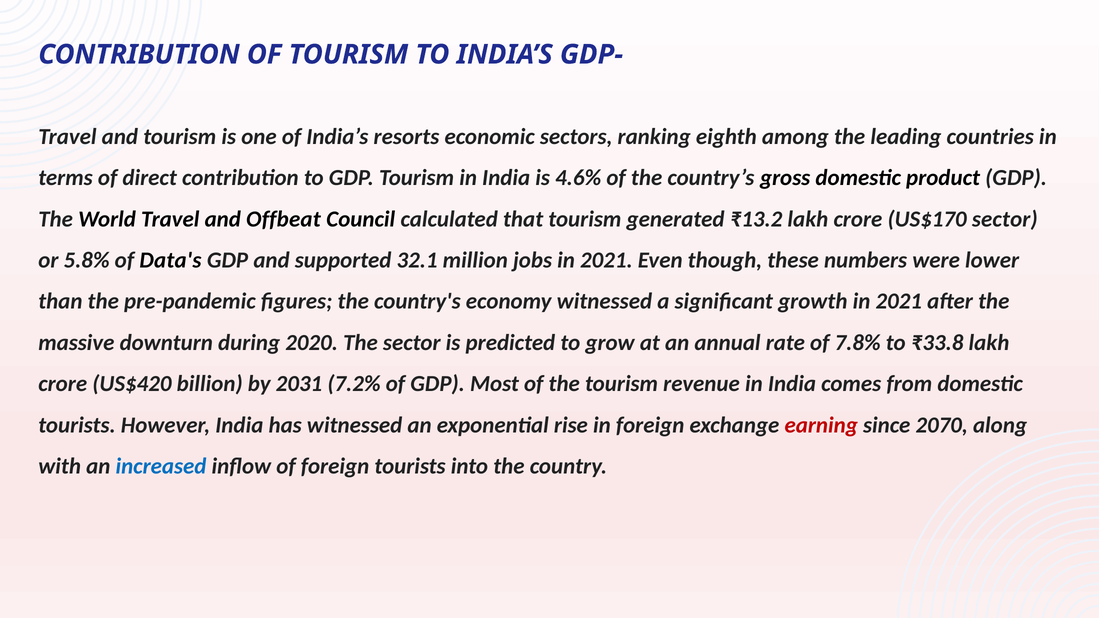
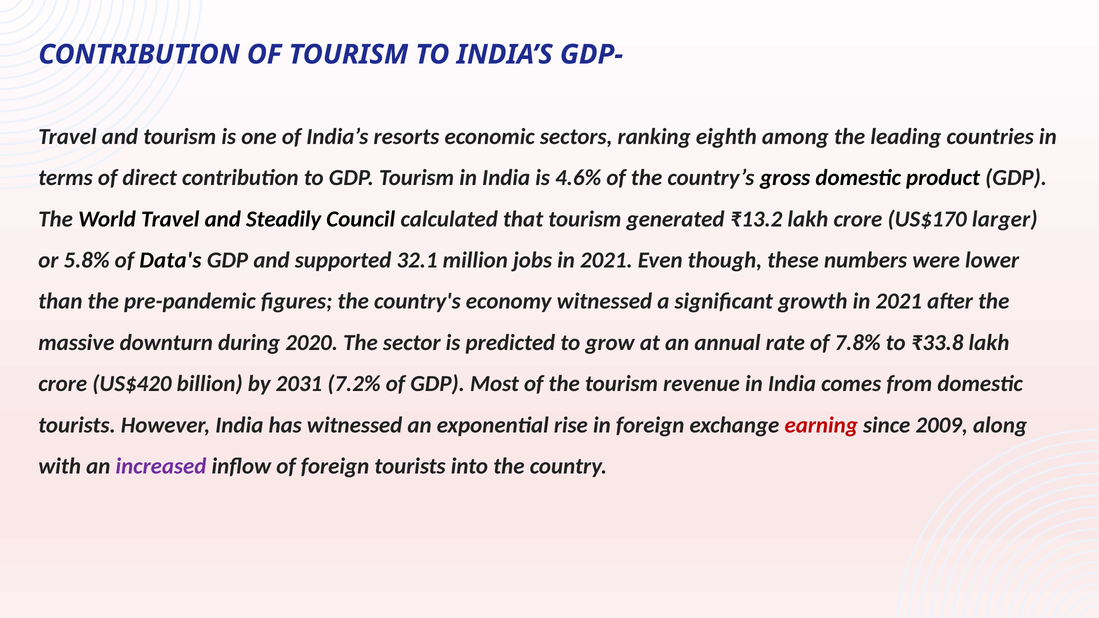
Offbeat: Offbeat -> Steadily
US$170 sector: sector -> larger
2070: 2070 -> 2009
increased colour: blue -> purple
